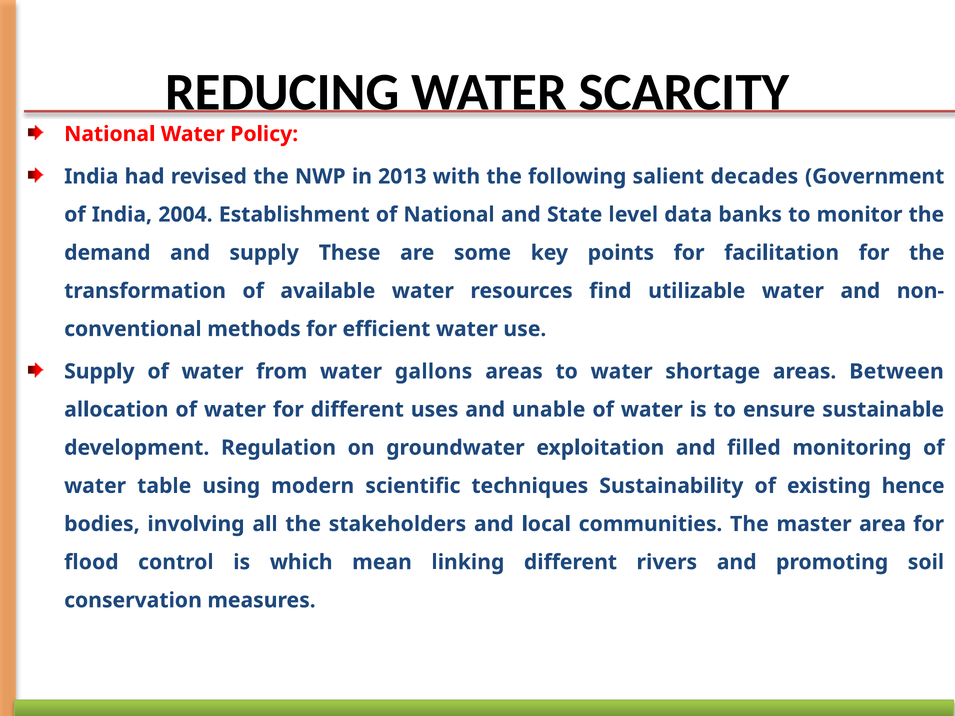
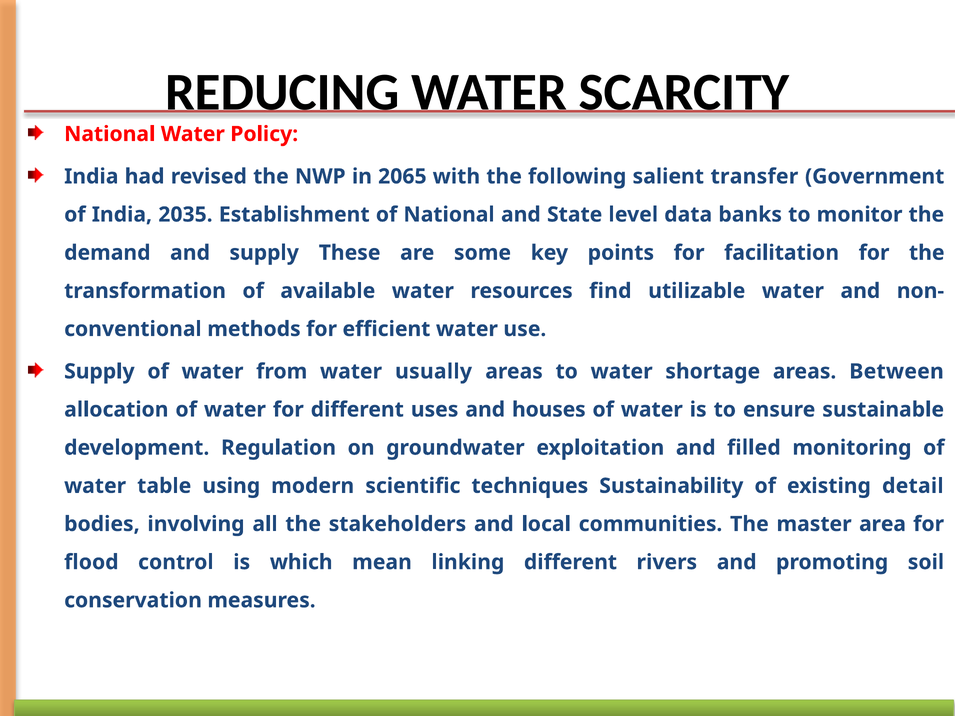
2013: 2013 -> 2065
decades: decades -> transfer
2004: 2004 -> 2035
gallons: gallons -> usually
unable: unable -> houses
hence: hence -> detail
